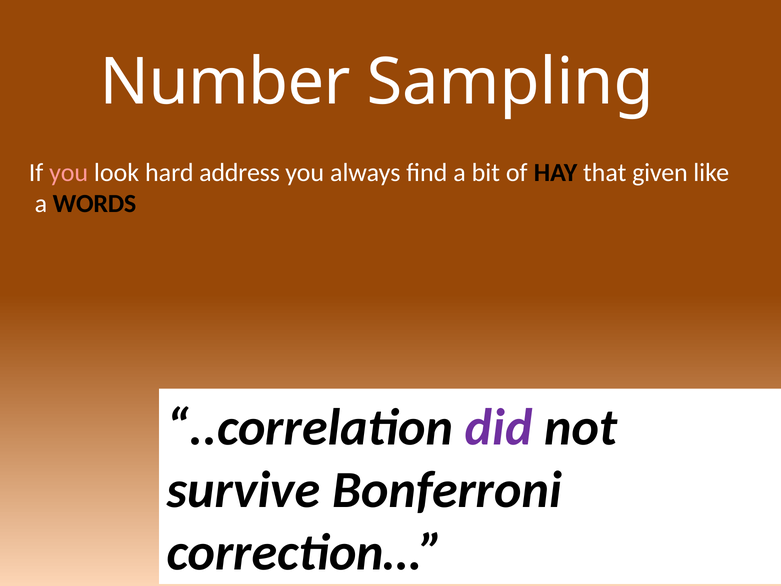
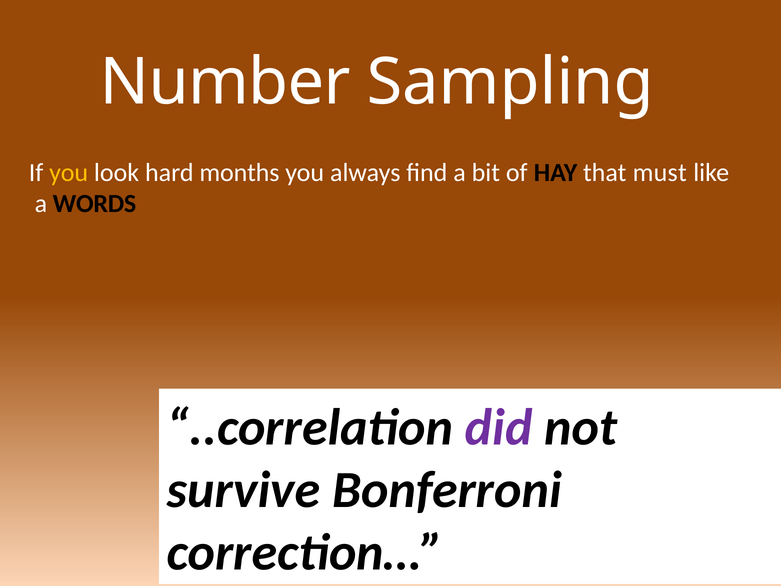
you at (69, 172) colour: pink -> yellow
address: address -> months
given: given -> must
